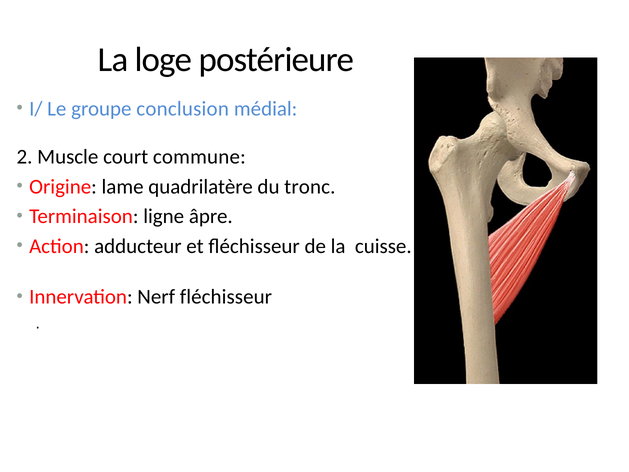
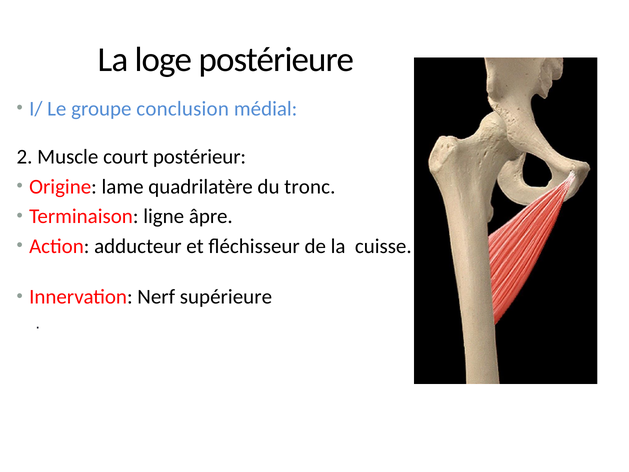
commune: commune -> postérieur
Nerf fléchisseur: fléchisseur -> supérieure
